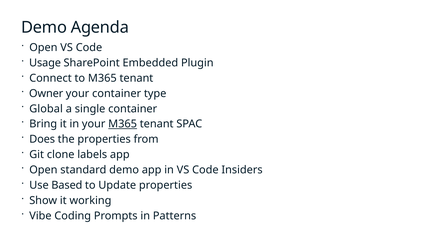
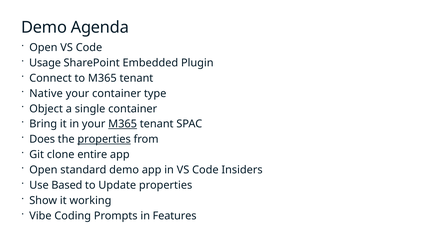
Owner: Owner -> Native
Global: Global -> Object
properties at (104, 140) underline: none -> present
labels: labels -> entire
Patterns: Patterns -> Features
